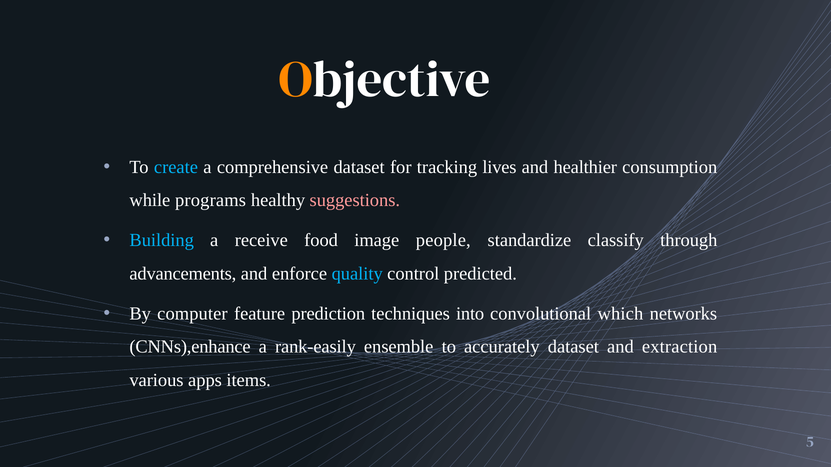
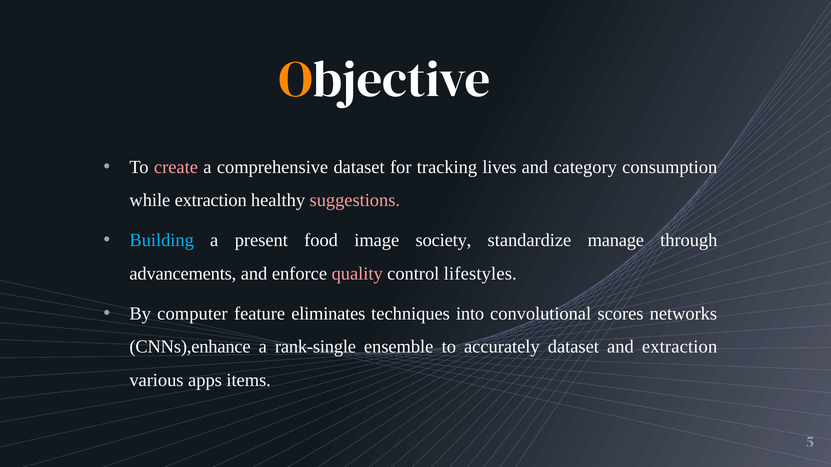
create colour: light blue -> pink
healthier: healthier -> category
while programs: programs -> extraction
receive: receive -> present
people: people -> society
classify: classify -> manage
quality colour: light blue -> pink
predicted: predicted -> lifestyles
prediction: prediction -> eliminates
which: which -> scores
rank-easily: rank-easily -> rank-single
